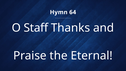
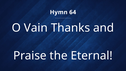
Staff: Staff -> Vain
